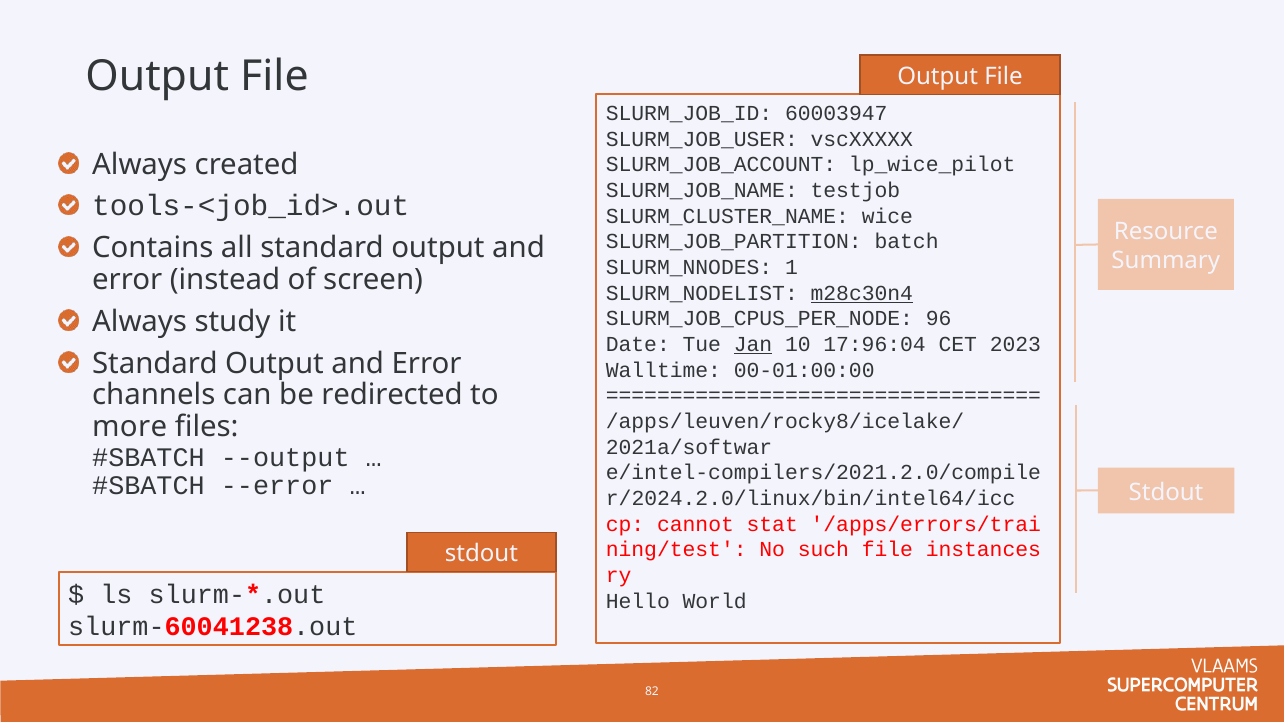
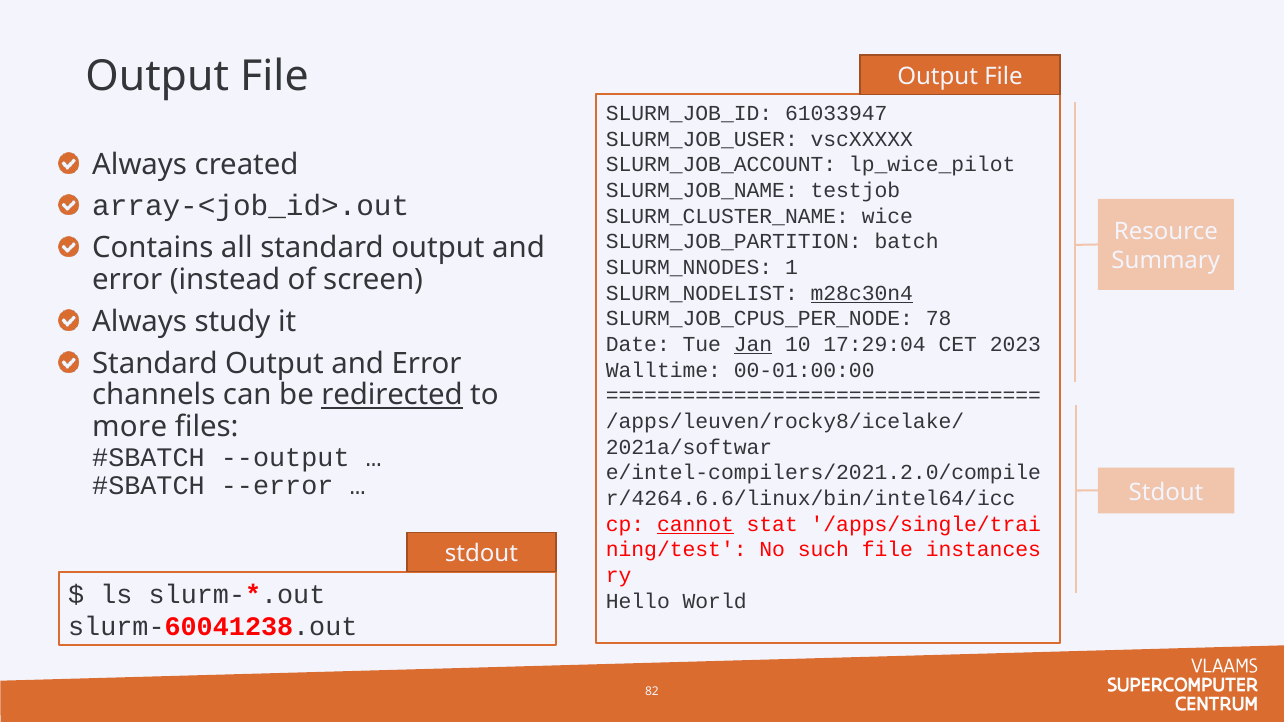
60003947: 60003947 -> 61033947
tools-<job_id>.out: tools-<job_id>.out -> array-<job_id>.out
96: 96 -> 78
17:96:04: 17:96:04 -> 17:29:04
redirected underline: none -> present
r/2024.2.0/linux/bin/intel64/icc: r/2024.2.0/linux/bin/intel64/icc -> r/4264.6.6/linux/bin/intel64/icc
cannot underline: none -> present
/apps/errors/trai: /apps/errors/trai -> /apps/single/trai
